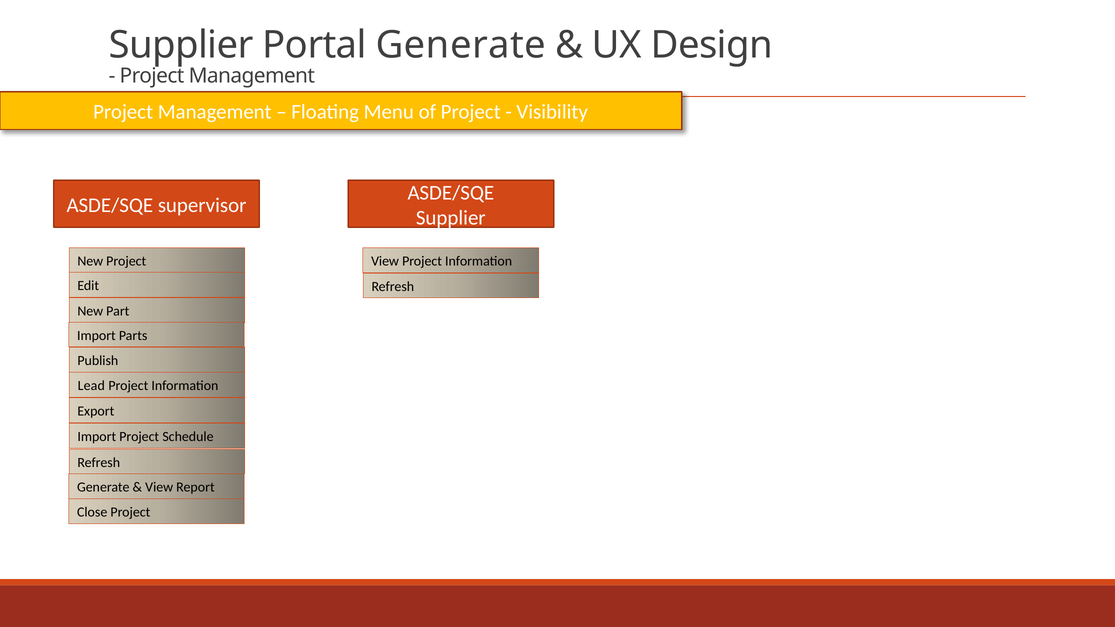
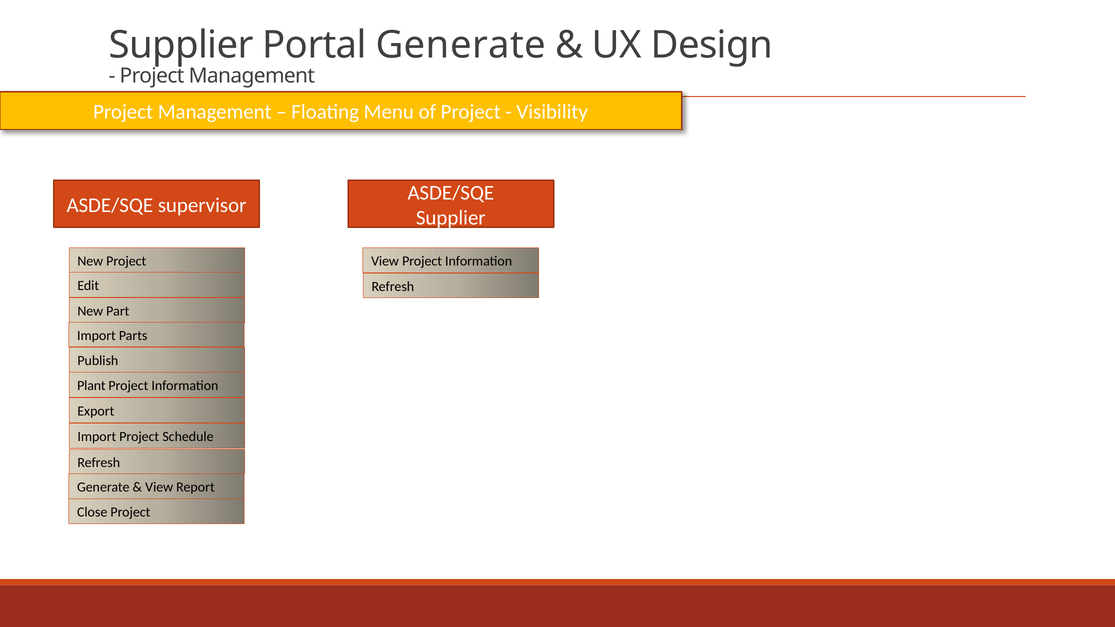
Lead: Lead -> Plant
